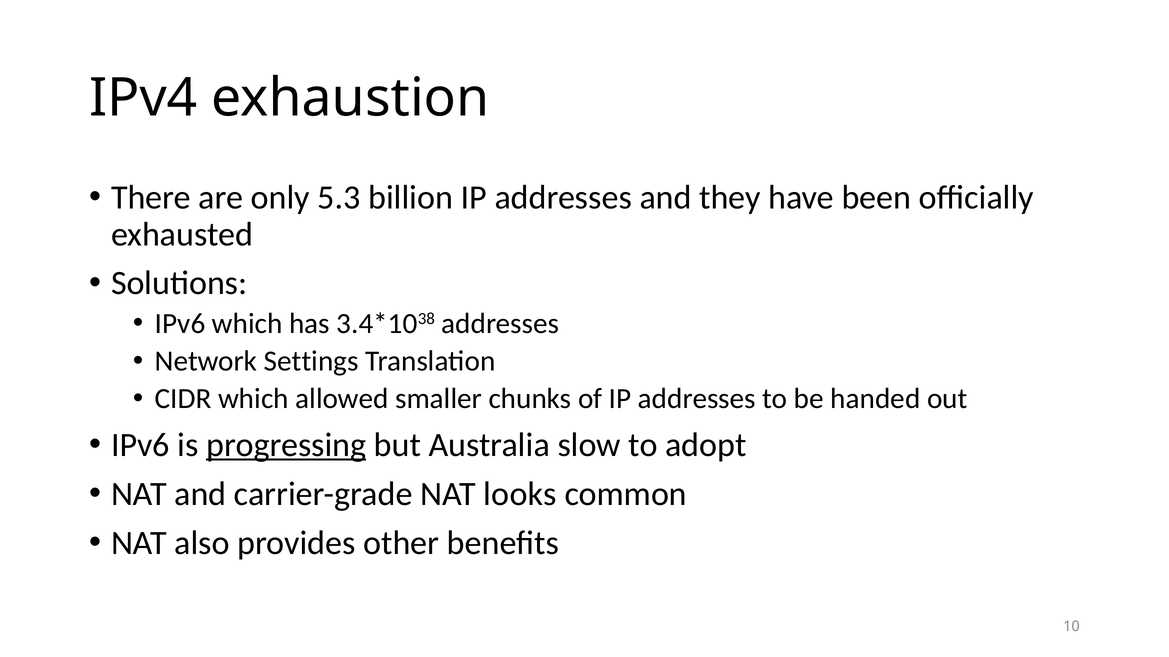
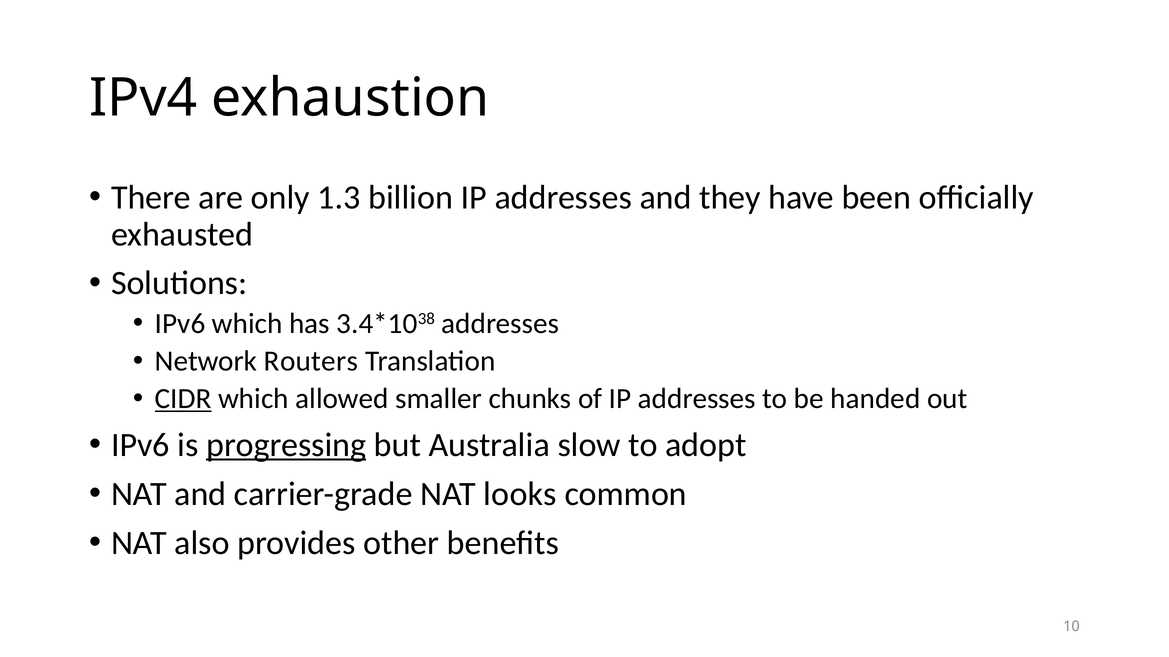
5.3: 5.3 -> 1.3
Settings: Settings -> Routers
CIDR underline: none -> present
